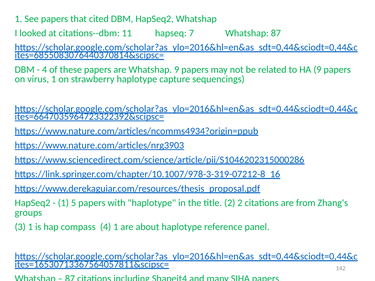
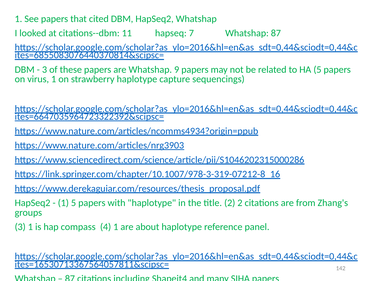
4 at (45, 70): 4 -> 3
HA 9: 9 -> 5
